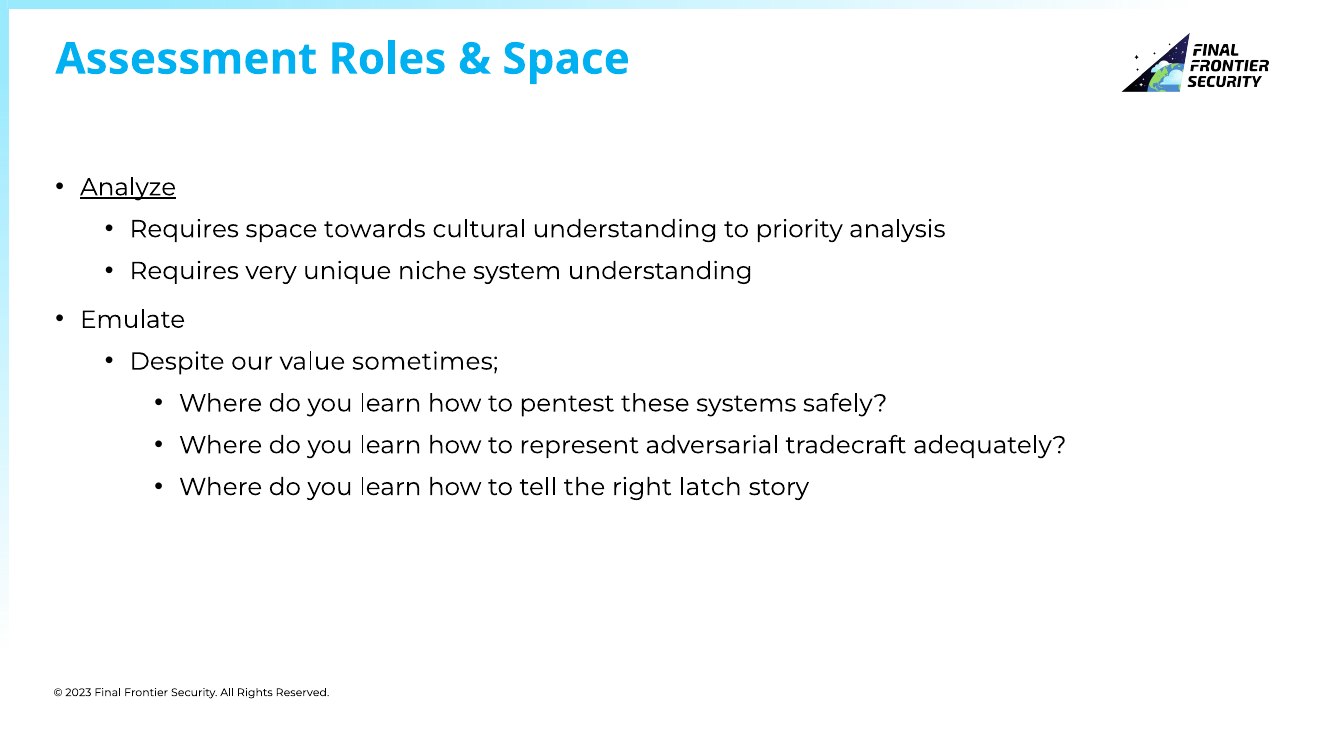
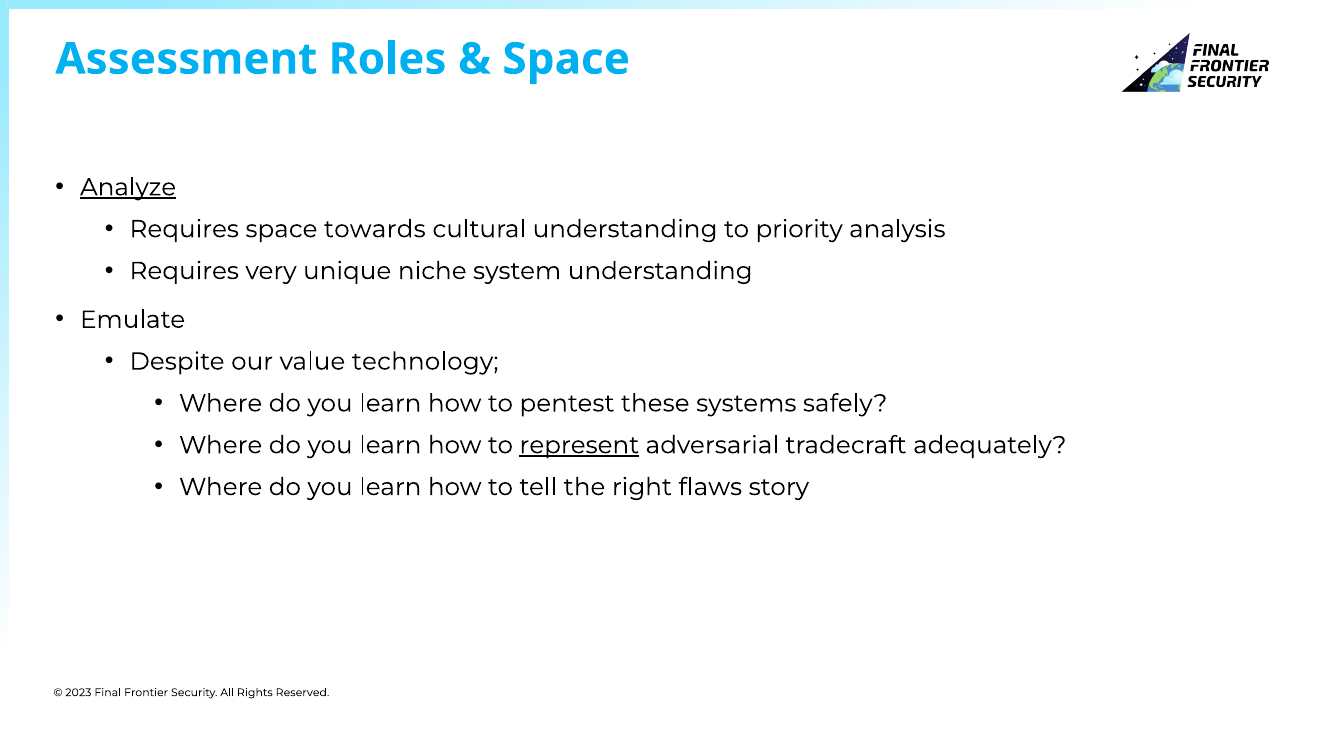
sometimes: sometimes -> technology
represent underline: none -> present
latch: latch -> flaws
